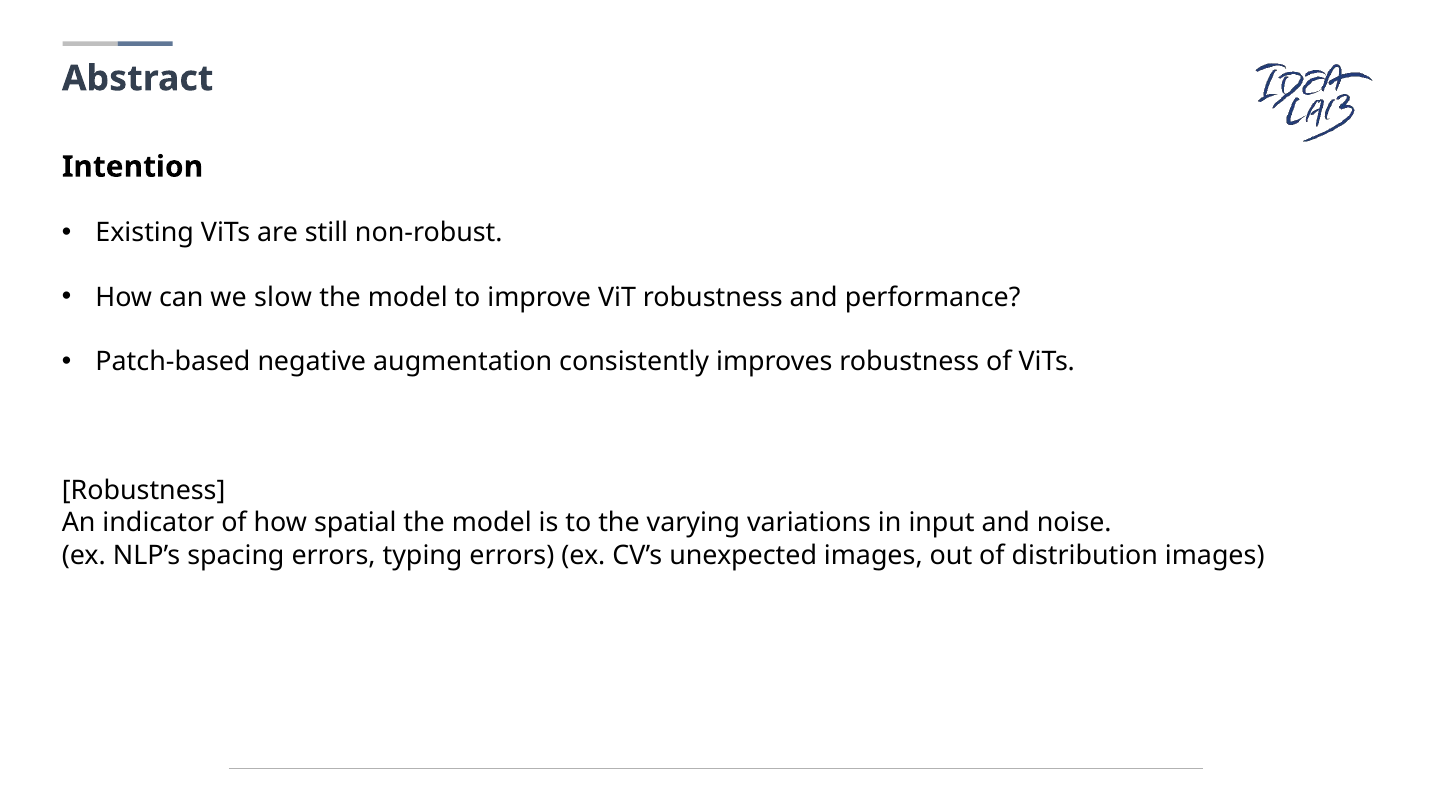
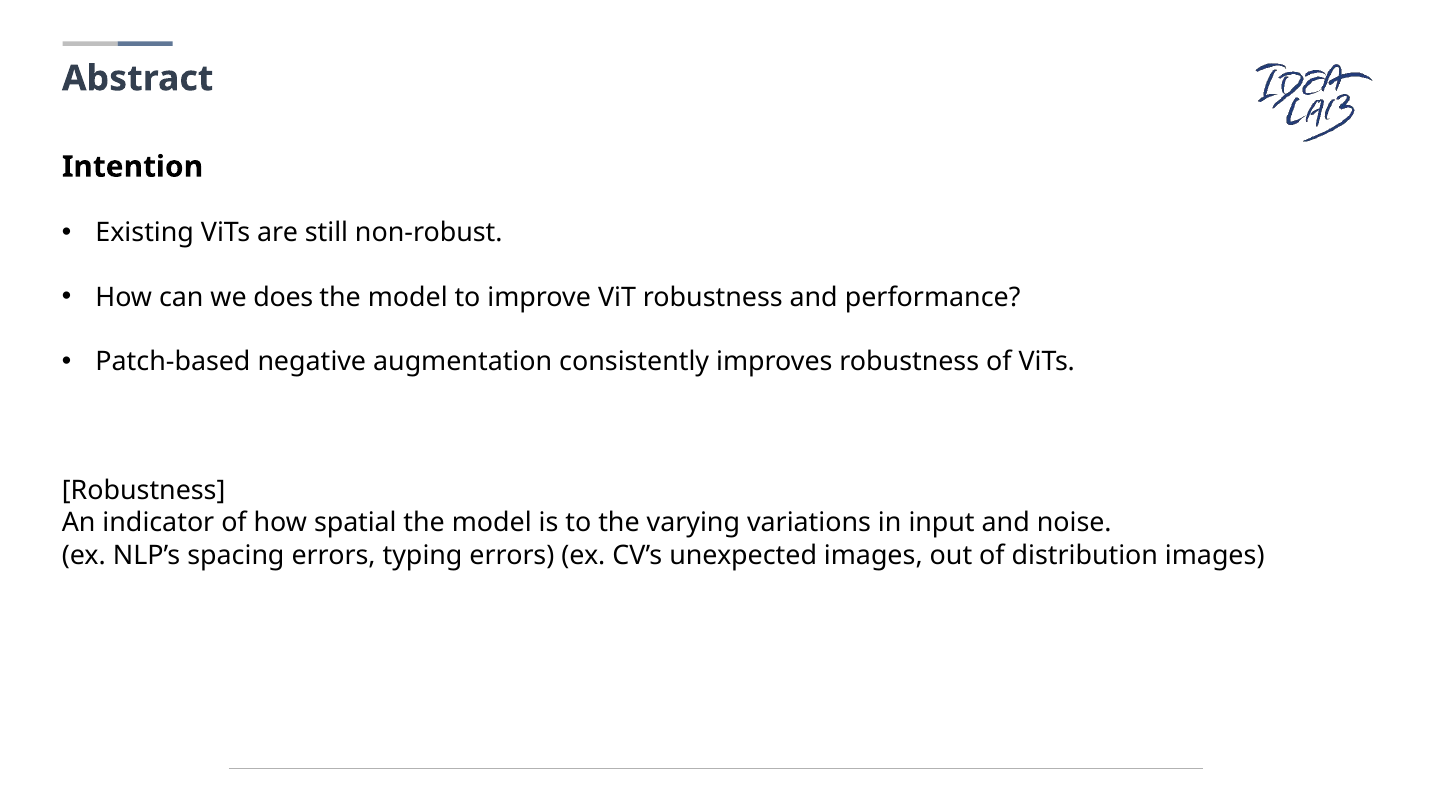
slow: slow -> does
